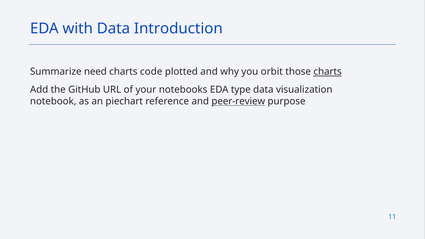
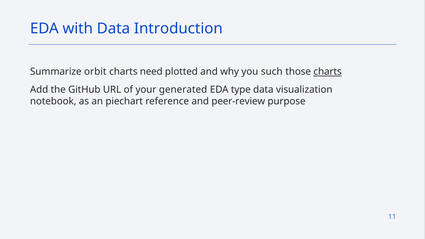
need: need -> orbit
code: code -> need
orbit: orbit -> such
notebooks: notebooks -> generated
peer-review underline: present -> none
